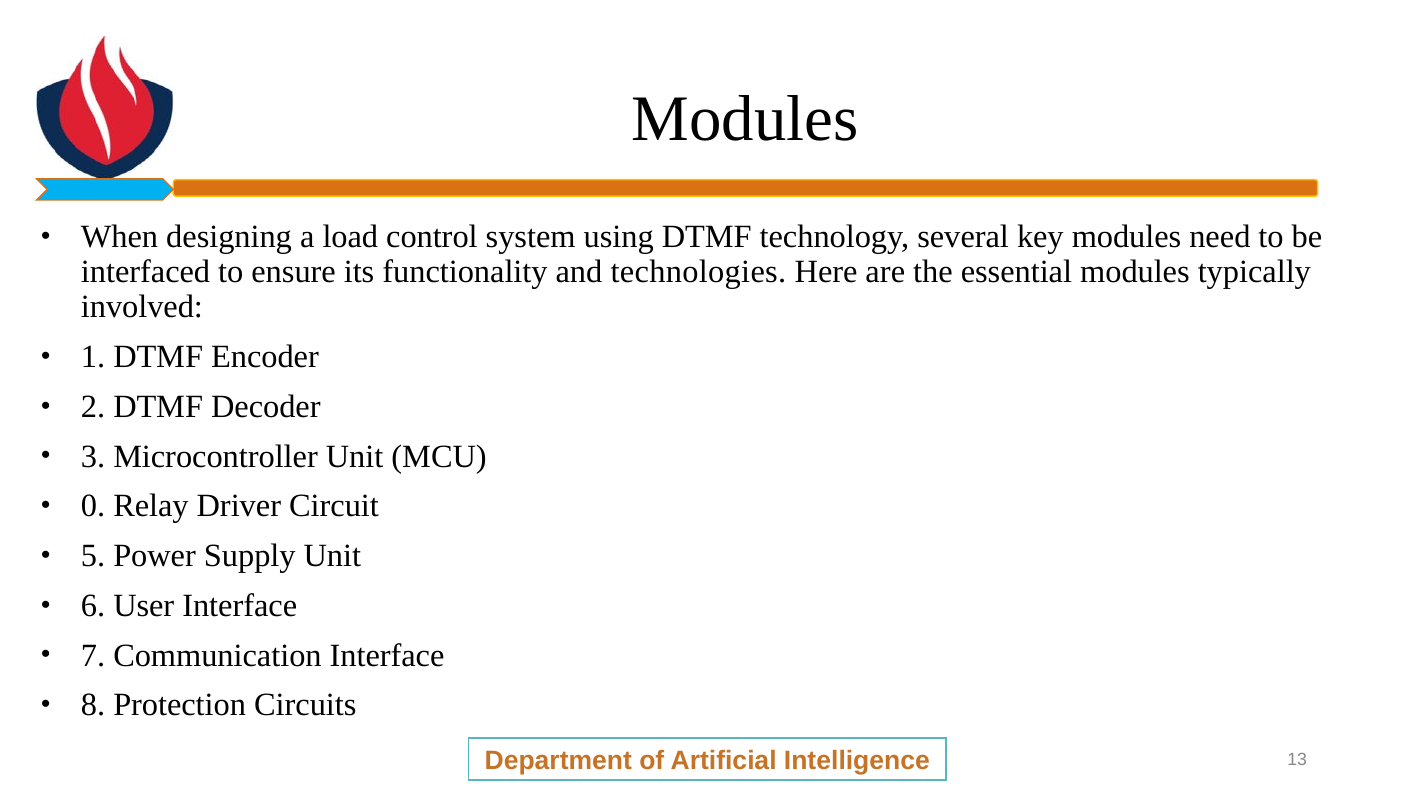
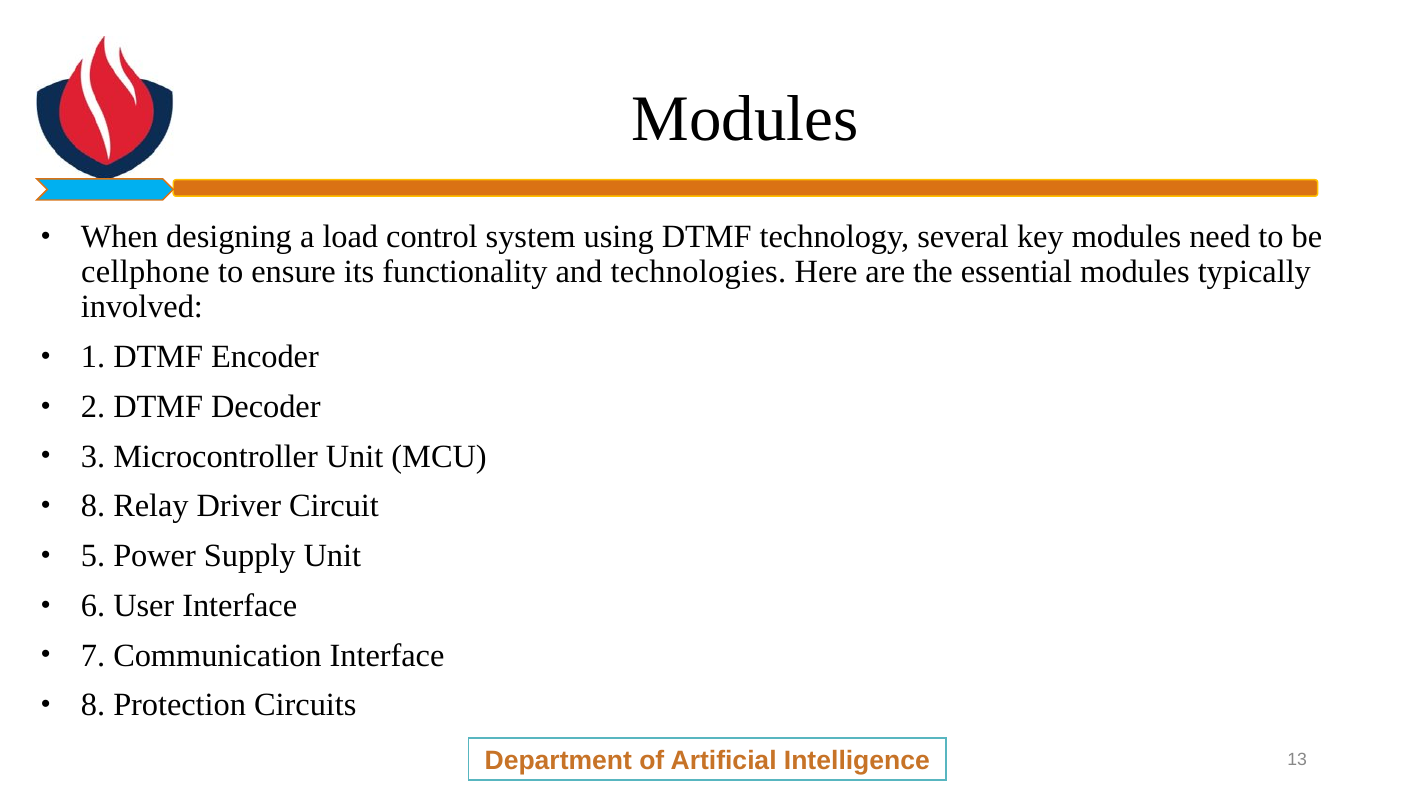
interfaced: interfaced -> cellphone
0 at (93, 506): 0 -> 8
